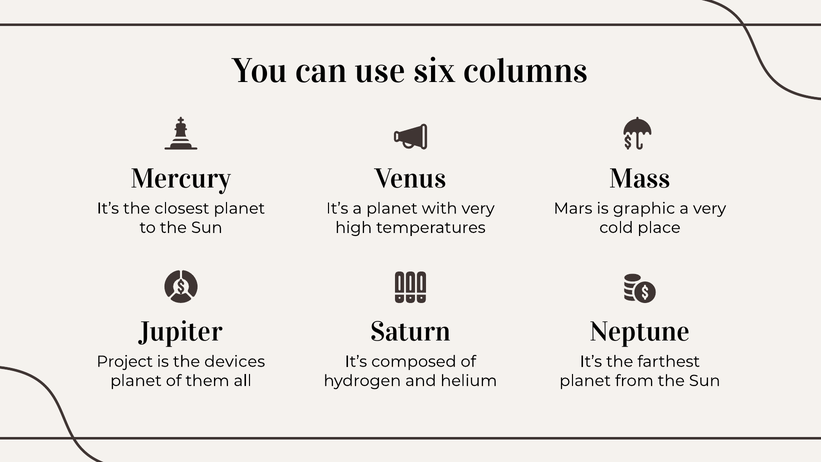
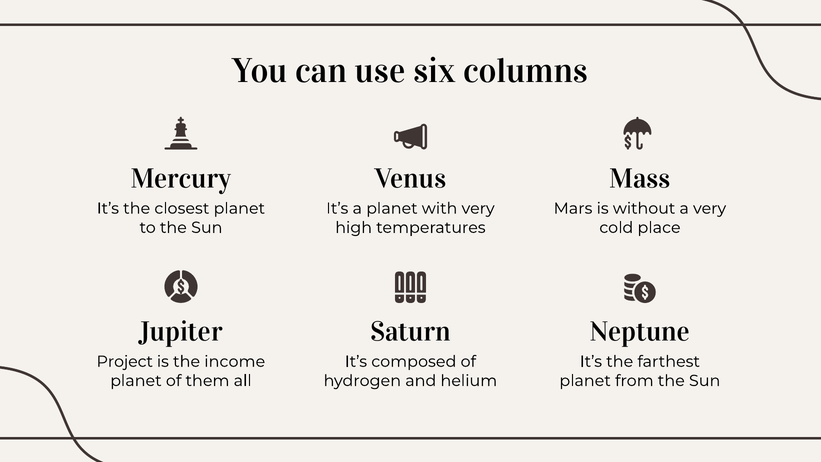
graphic: graphic -> without
devices: devices -> income
